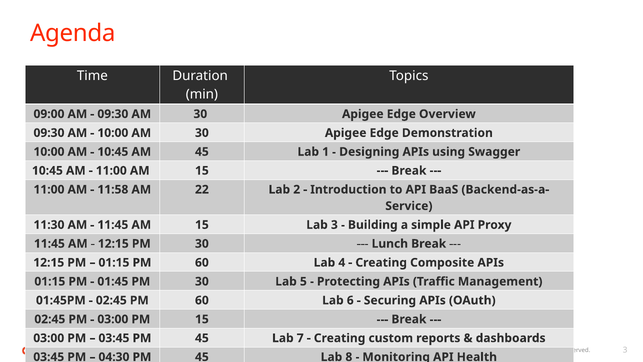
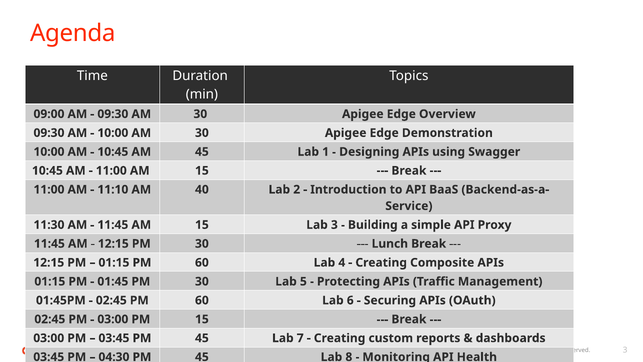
11:58: 11:58 -> 11:10
22: 22 -> 40
